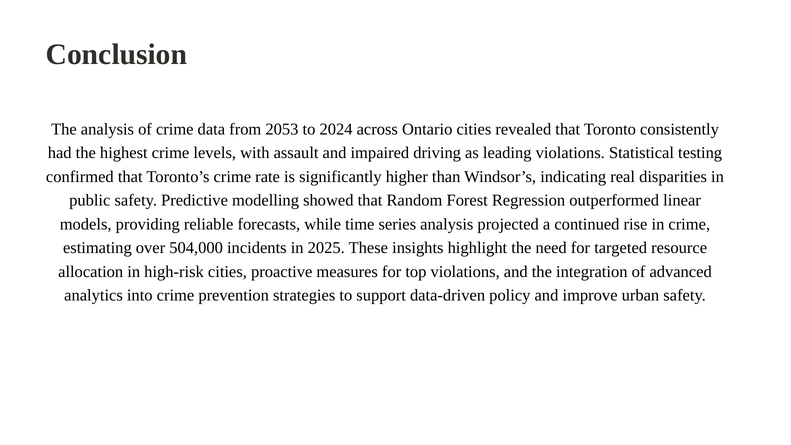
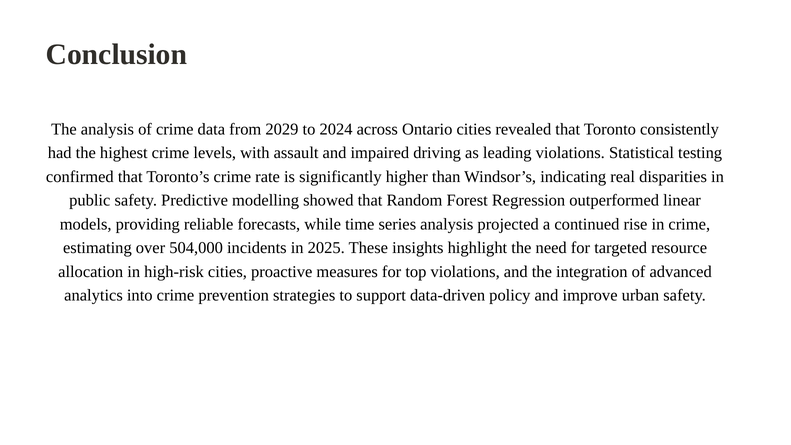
2053: 2053 -> 2029
